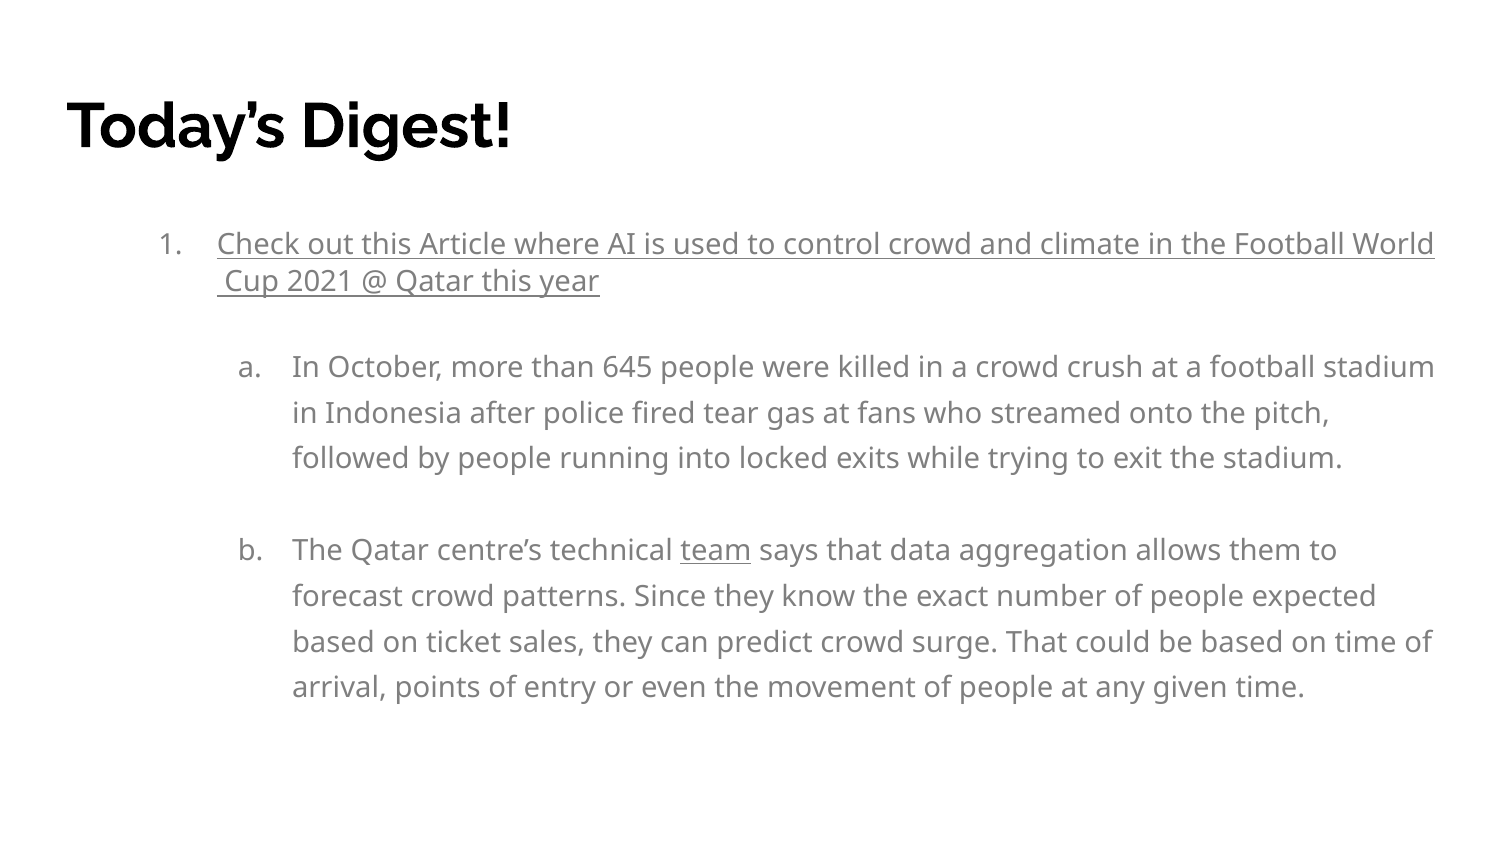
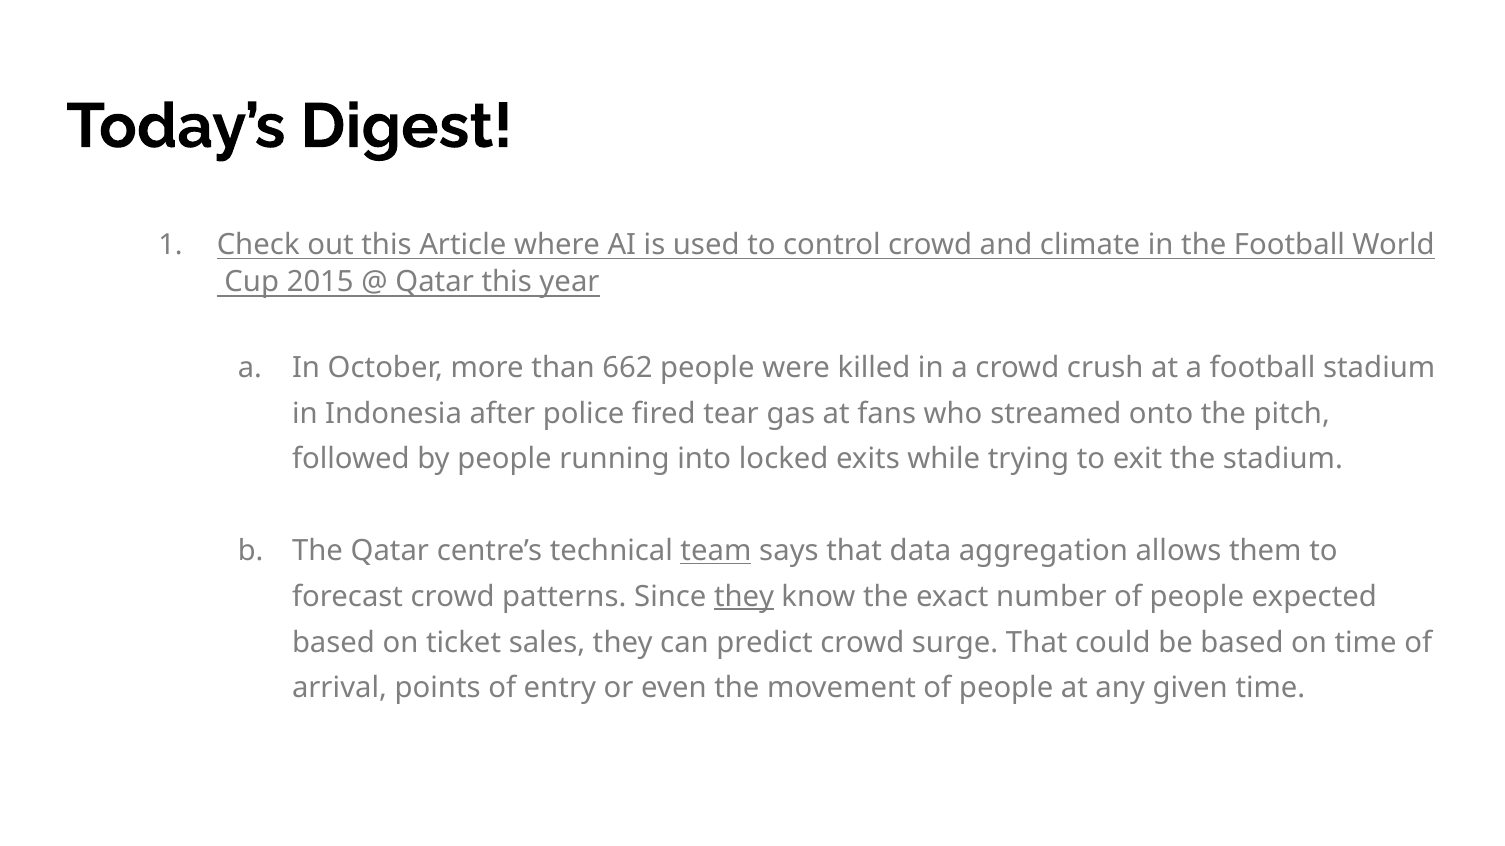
2021: 2021 -> 2015
645: 645 -> 662
they at (744, 597) underline: none -> present
